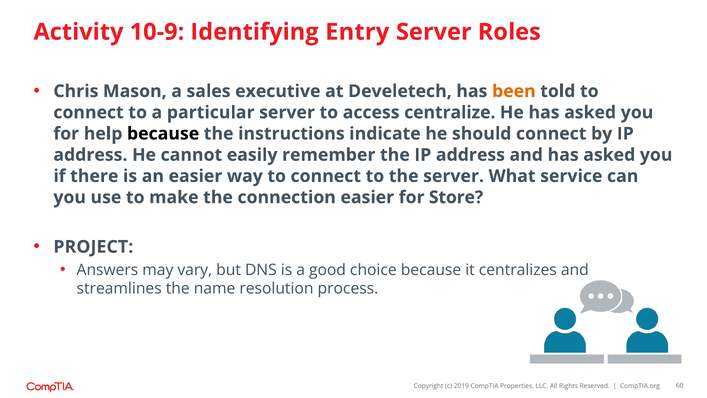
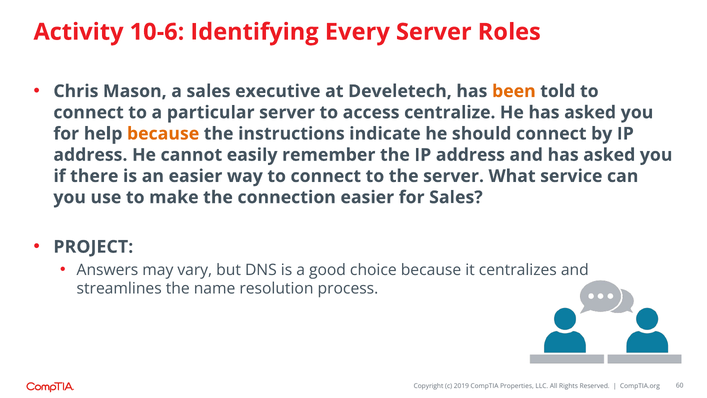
10-9: 10-9 -> 10-6
Entry: Entry -> Every
because at (163, 134) colour: black -> orange
for Store: Store -> Sales
